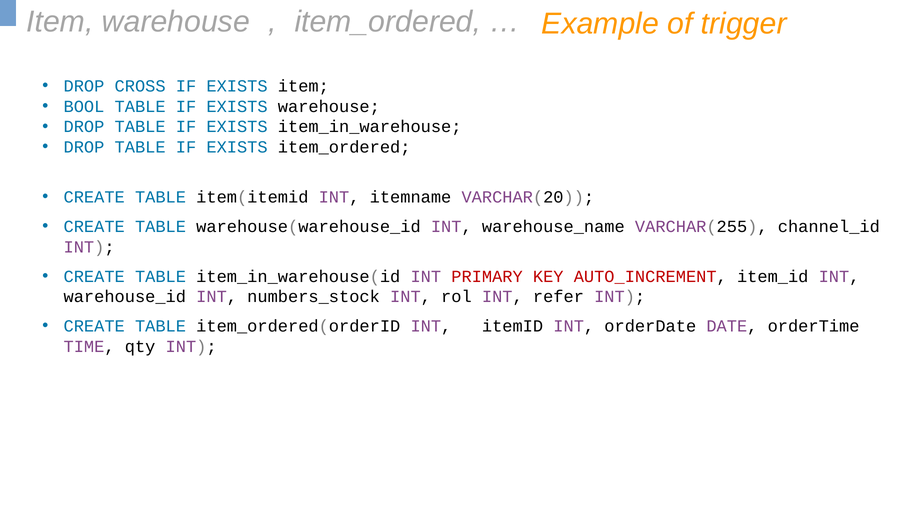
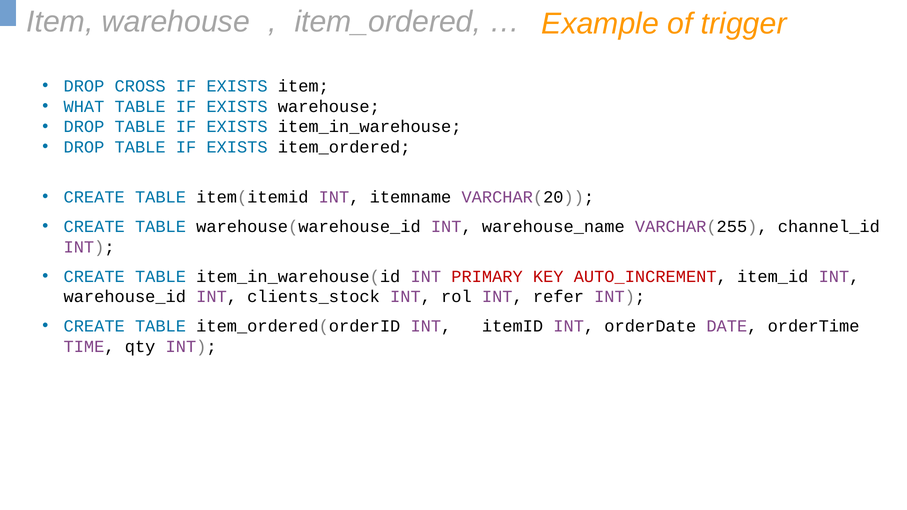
BOOL: BOOL -> WHAT
numbers_stock: numbers_stock -> clients_stock
